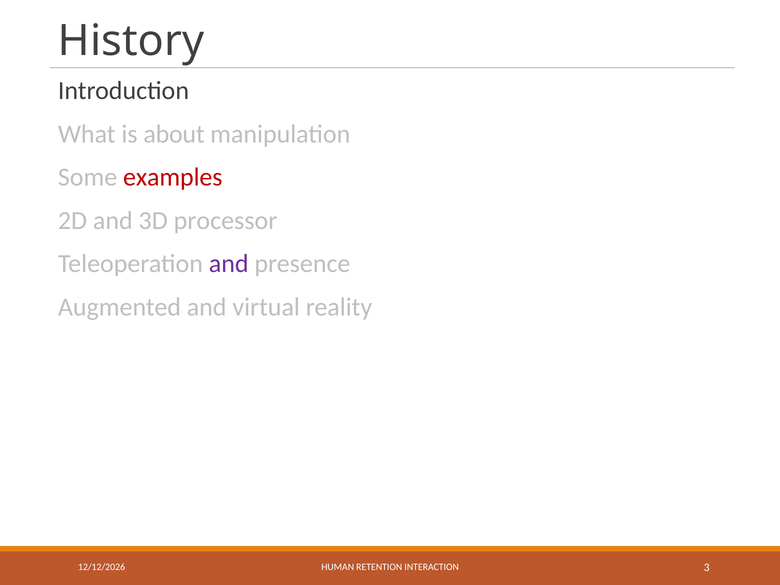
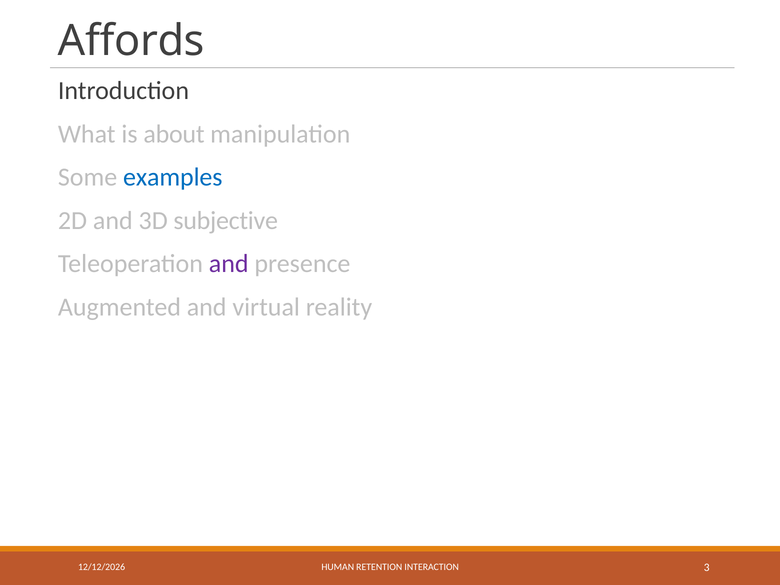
History: History -> Affords
examples colour: red -> blue
processor: processor -> subjective
